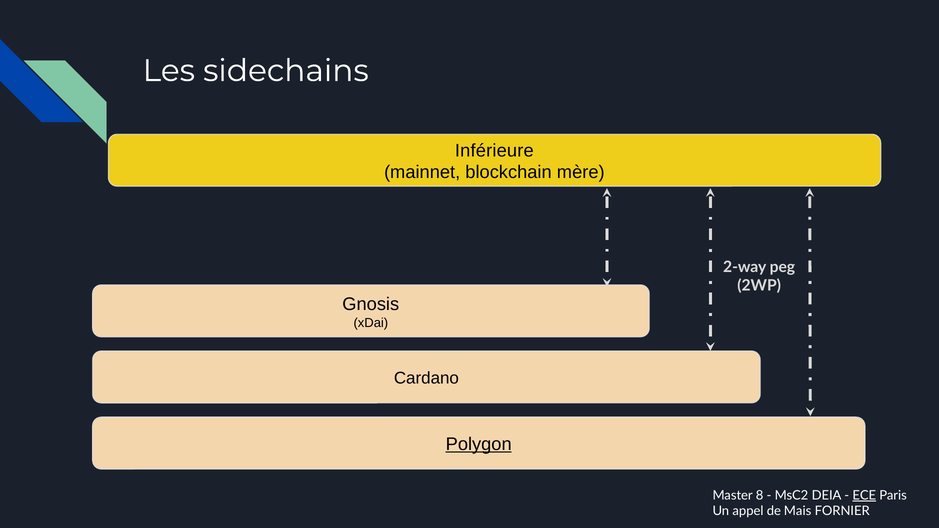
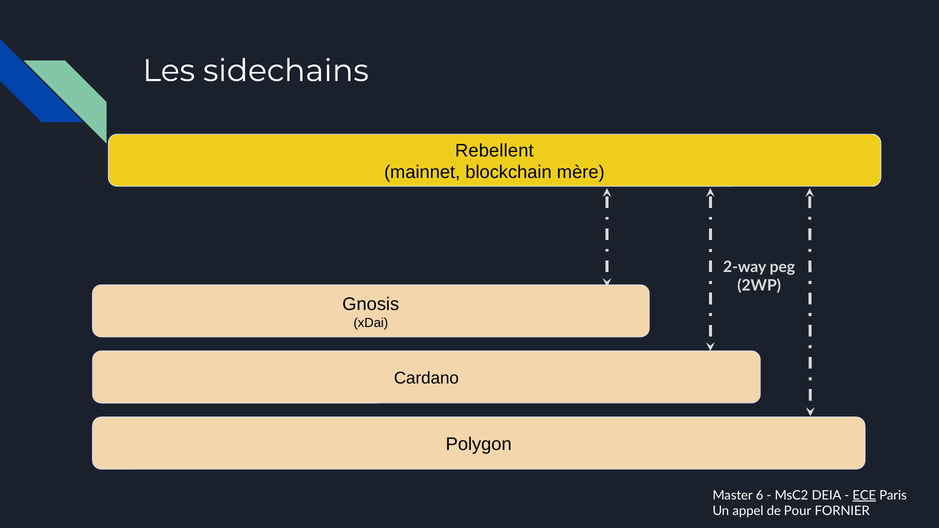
Inférieure: Inférieure -> Rebellent
Polygon underline: present -> none
8: 8 -> 6
Mais: Mais -> Pour
